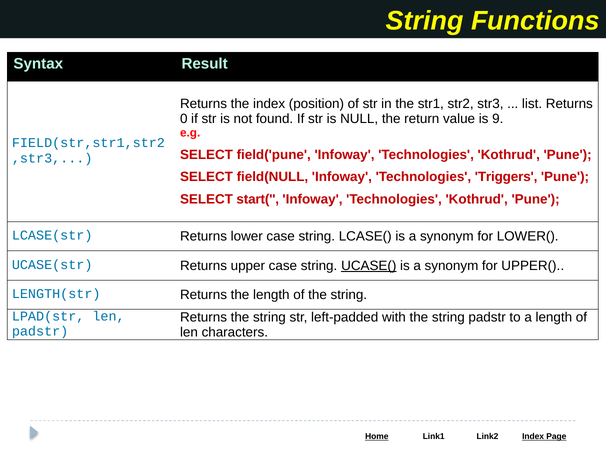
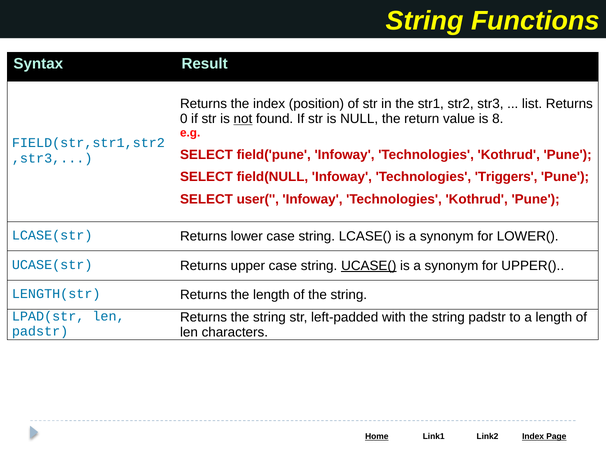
not underline: none -> present
9: 9 -> 8
start(: start( -> user(
